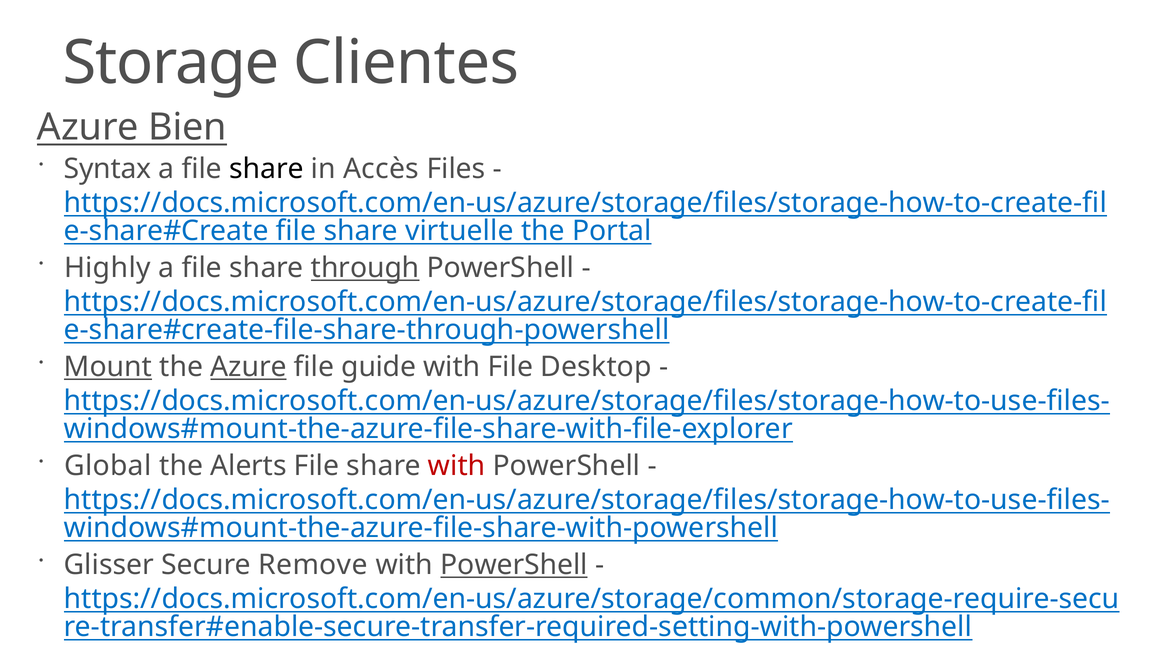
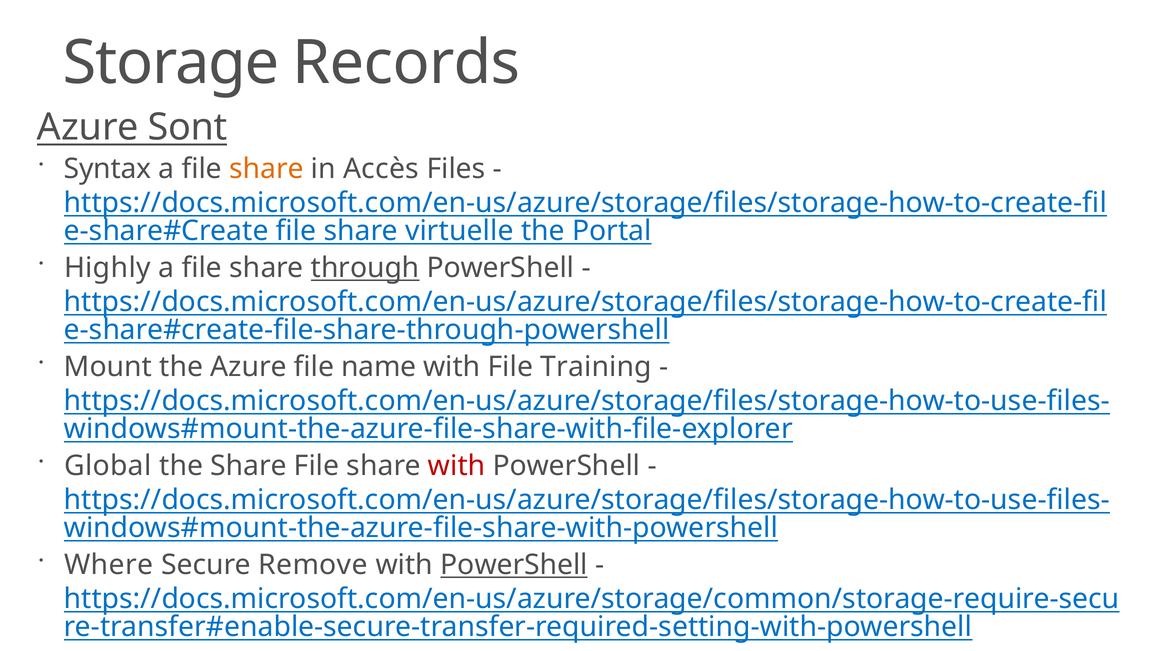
Clientes: Clientes -> Records
Bien: Bien -> Sont
share at (266, 169) colour: black -> orange
Mount underline: present -> none
Azure at (249, 367) underline: present -> none
guide: guide -> name
Desktop: Desktop -> Training
the Alerts: Alerts -> Share
Glisser: Glisser -> Where
